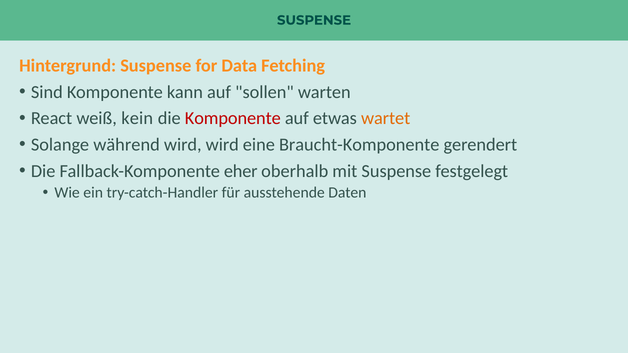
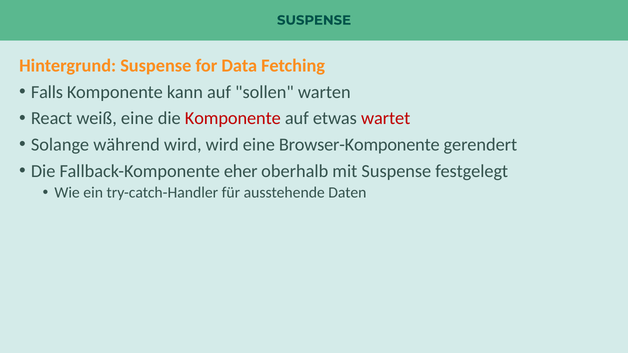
Sind: Sind -> Falls
weiß kein: kein -> eine
wartet colour: orange -> red
Braucht-Komponente: Braucht-Komponente -> Browser-Komponente
